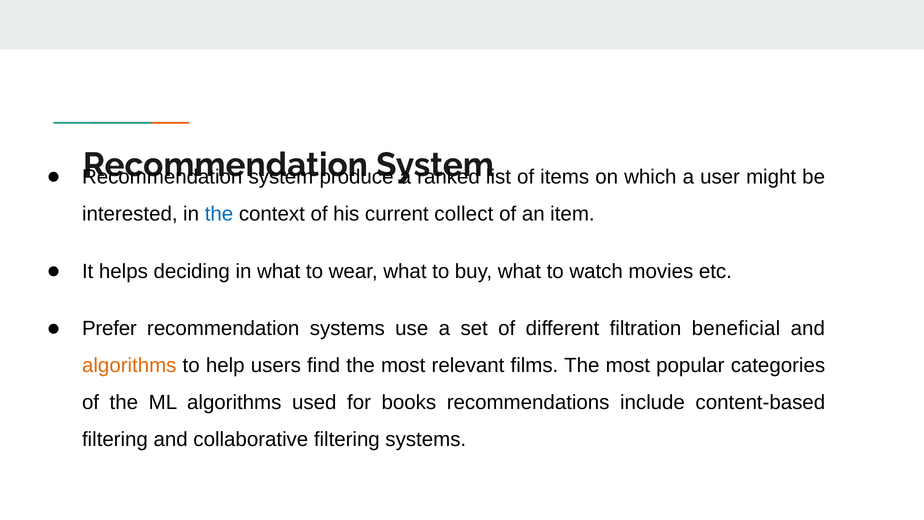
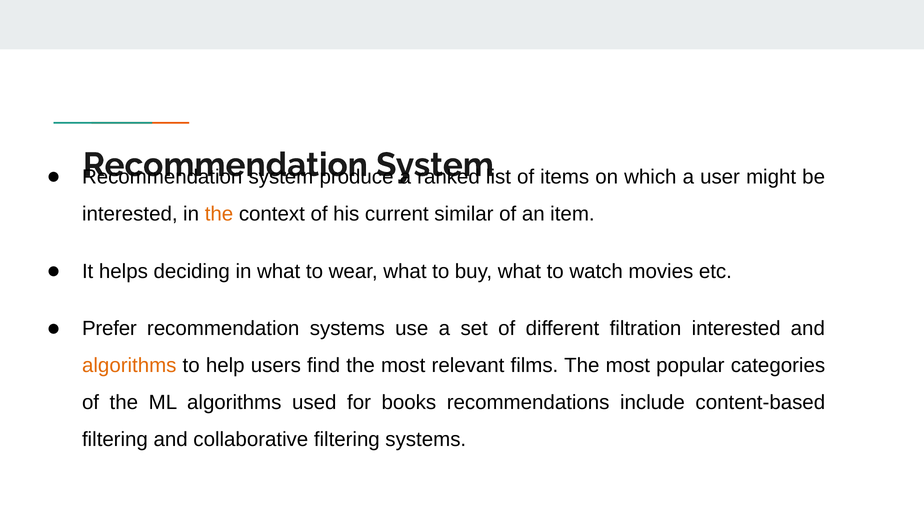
the at (219, 214) colour: blue -> orange
collect: collect -> similar
filtration beneficial: beneficial -> interested
